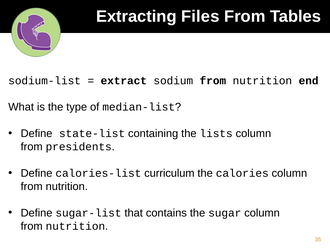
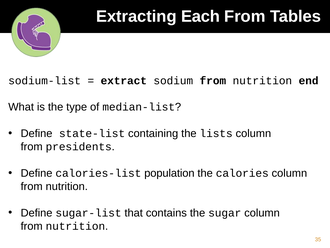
Files: Files -> Each
curriculum: curriculum -> population
